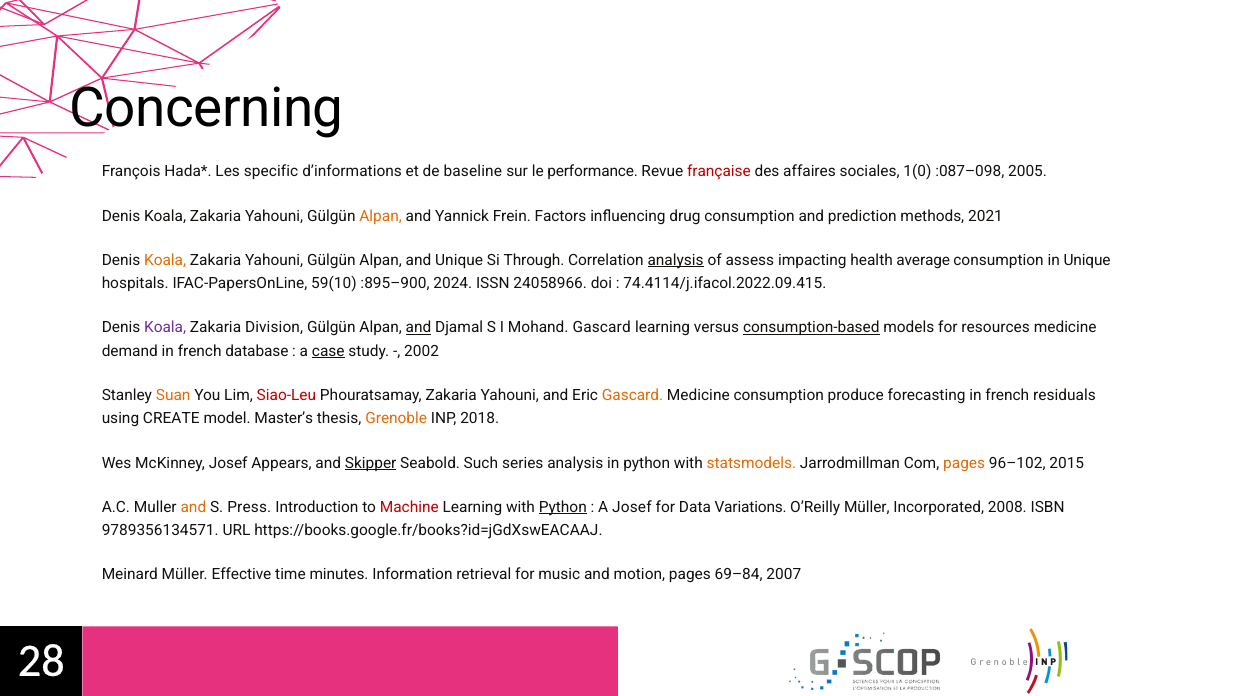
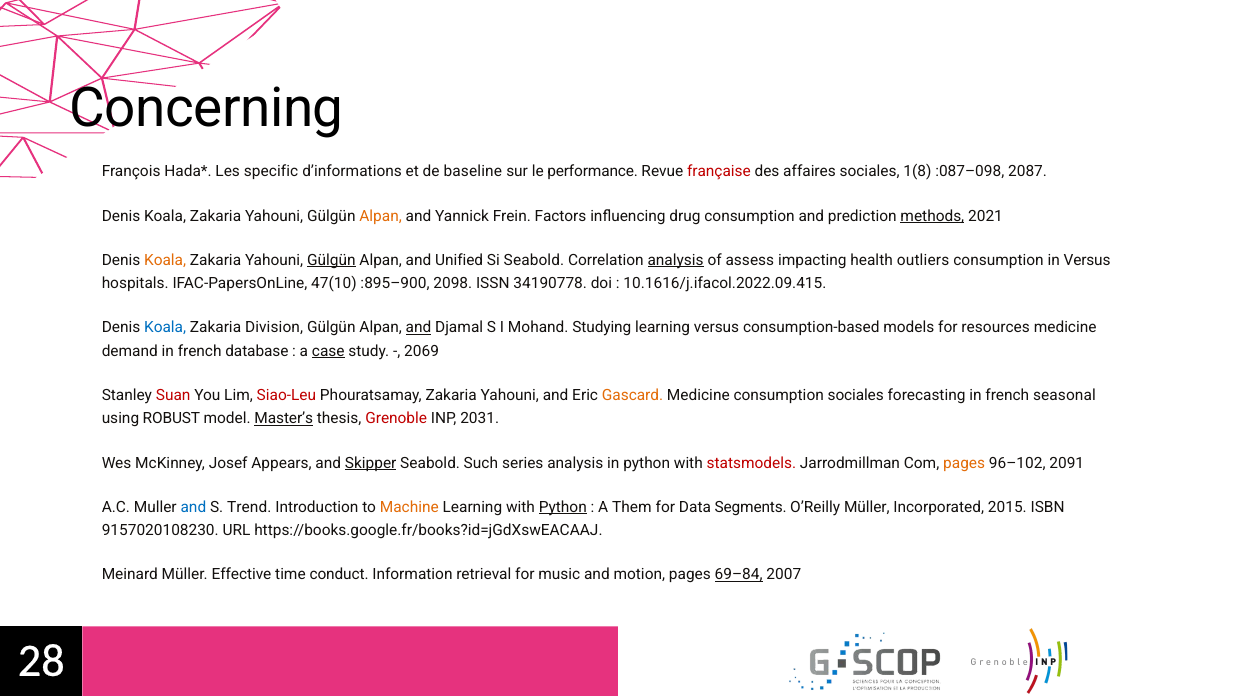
1(0: 1(0 -> 1(8
2005: 2005 -> 2087
methods underline: none -> present
Gülgün at (331, 260) underline: none -> present
and Unique: Unique -> Unified
Si Through: Through -> Seabold
average: average -> outliers
in Unique: Unique -> Versus
59(10: 59(10 -> 47(10
2024: 2024 -> 2098
24058966: 24058966 -> 34190778
74.4114/j.ifacol.2022.09.415: 74.4114/j.ifacol.2022.09.415 -> 10.1616/j.ifacol.2022.09.415
Koala at (165, 328) colour: purple -> blue
Mohand Gascard: Gascard -> Studying
consumption-based underline: present -> none
2002: 2002 -> 2069
Suan colour: orange -> red
consumption produce: produce -> sociales
residuals: residuals -> seasonal
CREATE: CREATE -> ROBUST
Master’s underline: none -> present
Grenoble colour: orange -> red
2018: 2018 -> 2031
statsmodels colour: orange -> red
2015: 2015 -> 2091
and at (193, 507) colour: orange -> blue
Press: Press -> Trend
Machine colour: red -> orange
A Josef: Josef -> Them
Variations: Variations -> Segments
2008: 2008 -> 2015
9789356134571: 9789356134571 -> 9157020108230
minutes: minutes -> conduct
69–84 underline: none -> present
